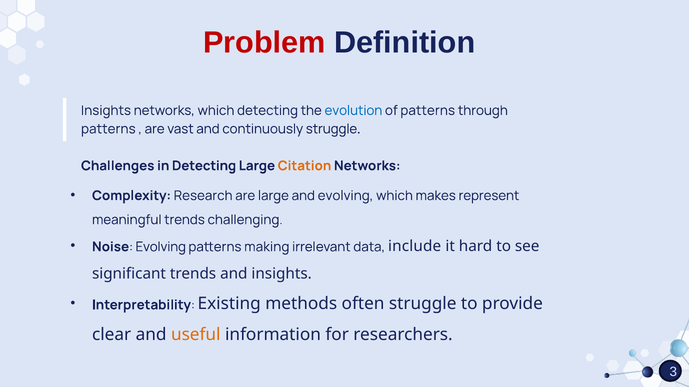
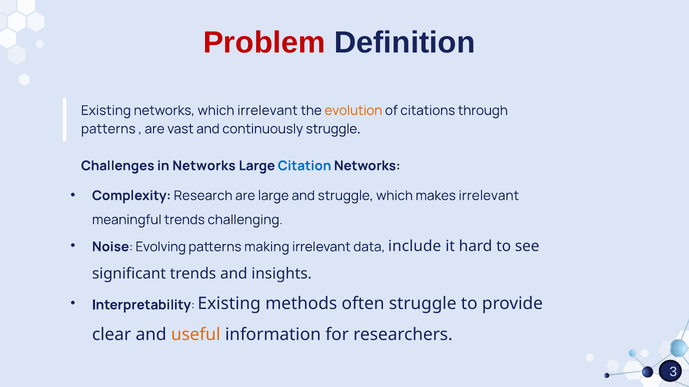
Insights at (106, 111): Insights -> Existing
which detecting: detecting -> irrelevant
evolution colour: blue -> orange
of patterns: patterns -> citations
in Detecting: Detecting -> Networks
Citation colour: orange -> blue
and evolving: evolving -> struggle
makes represent: represent -> irrelevant
